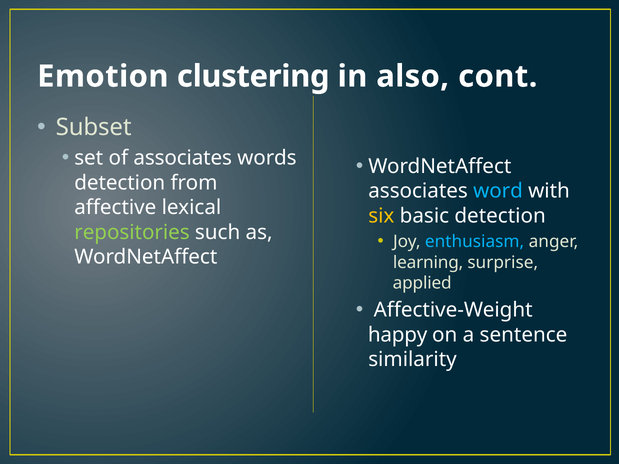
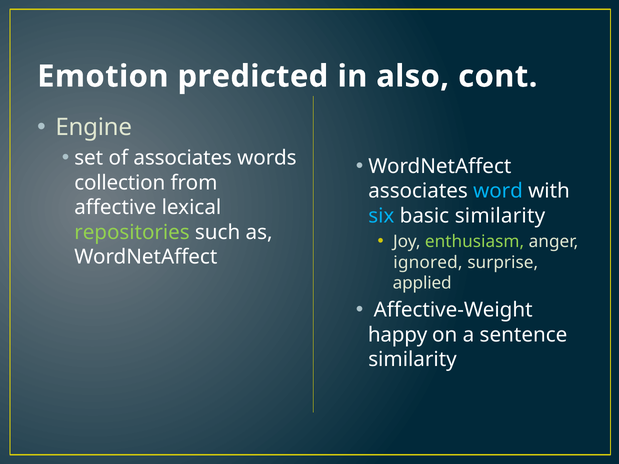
clustering: clustering -> predicted
Subset: Subset -> Engine
detection at (120, 183): detection -> collection
six colour: yellow -> light blue
basic detection: detection -> similarity
enthusiasm colour: light blue -> light green
learning: learning -> ignored
